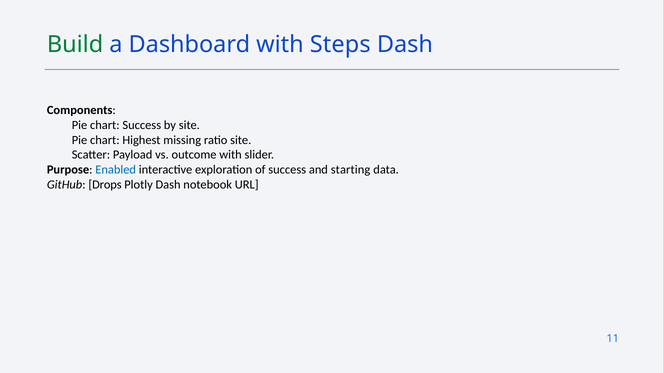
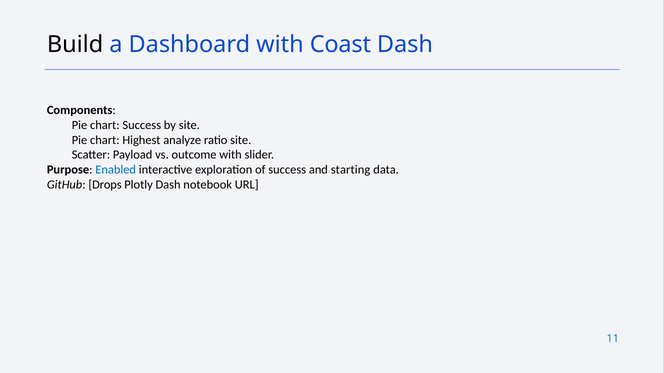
Build colour: green -> black
Steps: Steps -> Coast
missing: missing -> analyze
